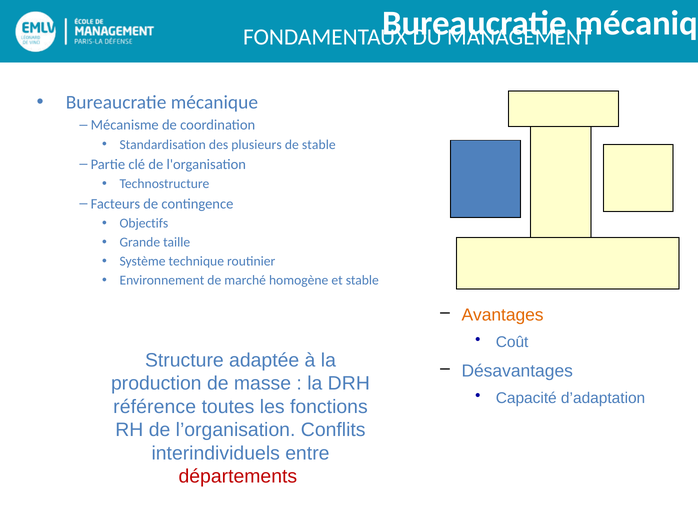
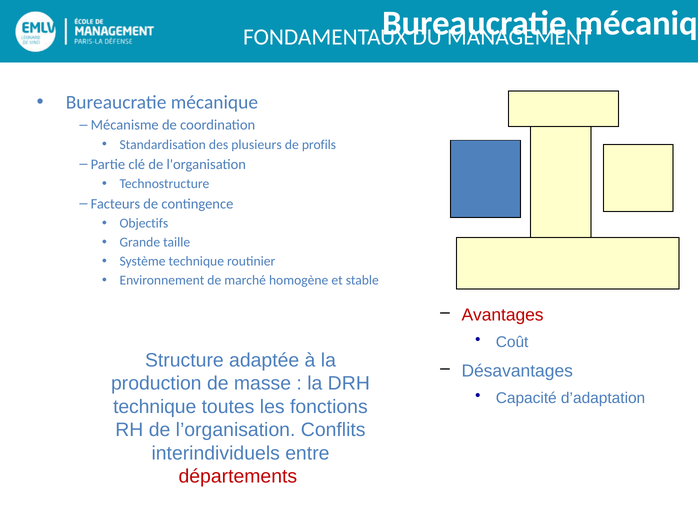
de stable: stable -> profils
Avantages colour: orange -> red
référence at (155, 407): référence -> technique
